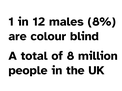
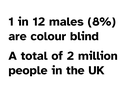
8: 8 -> 2
